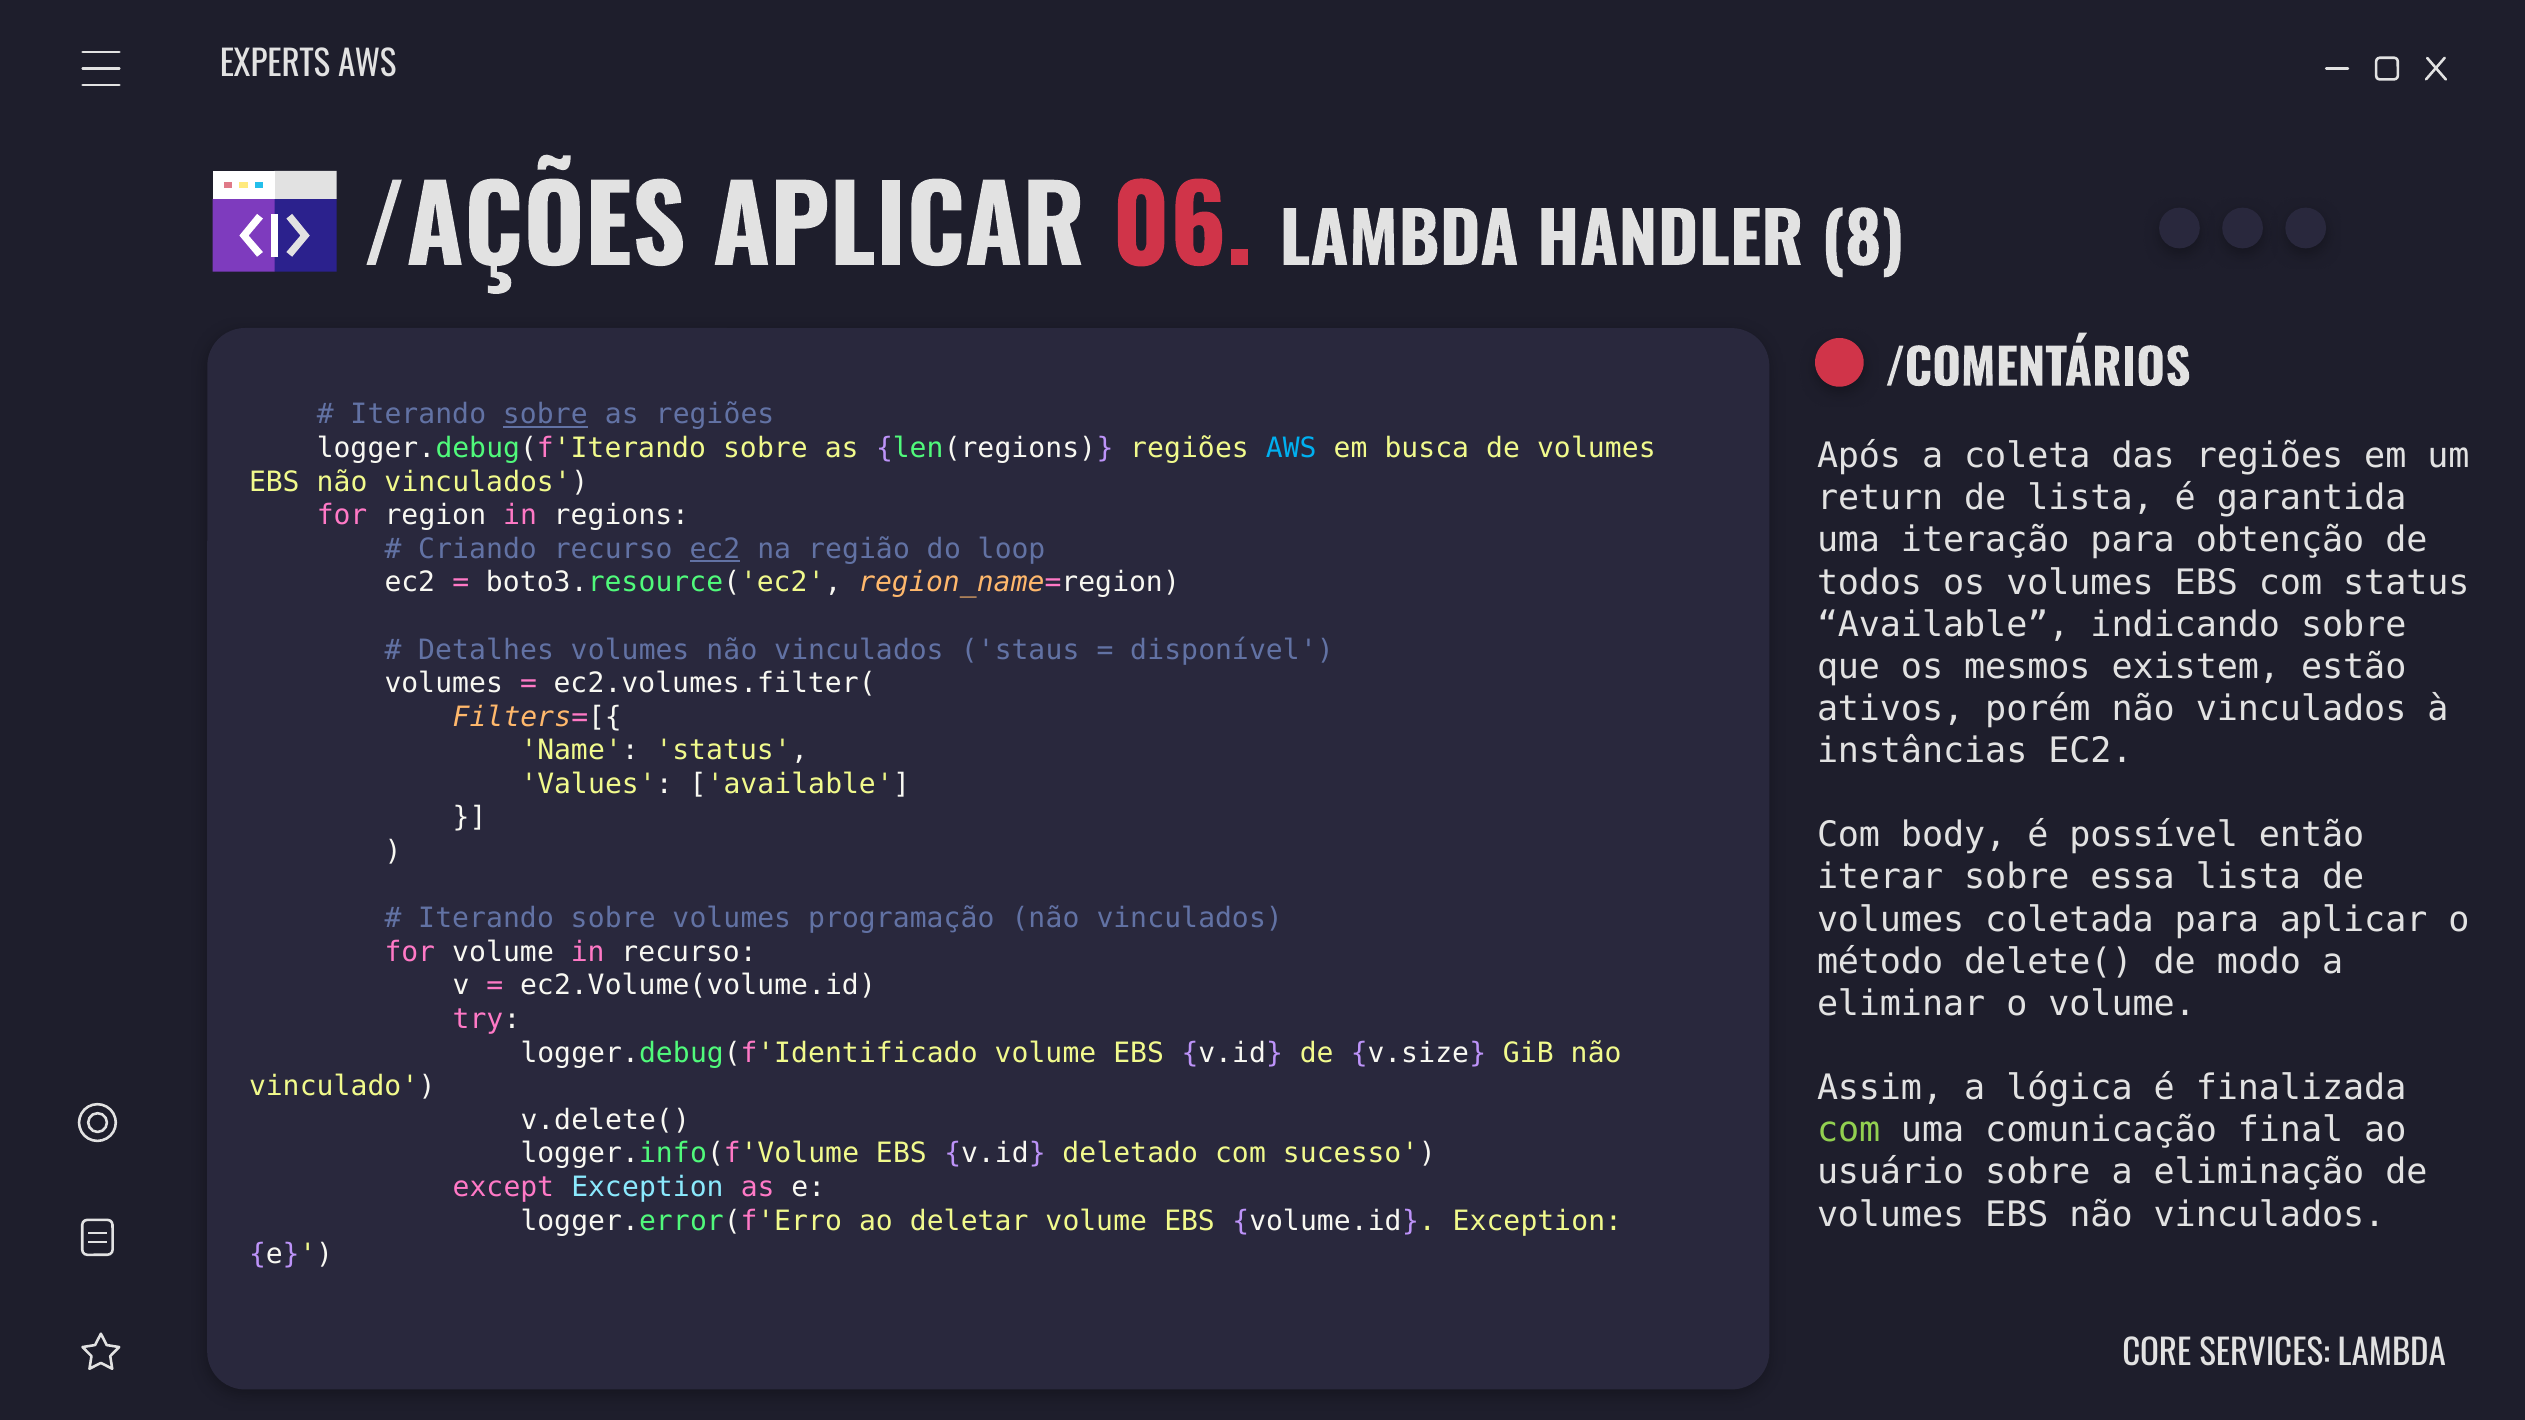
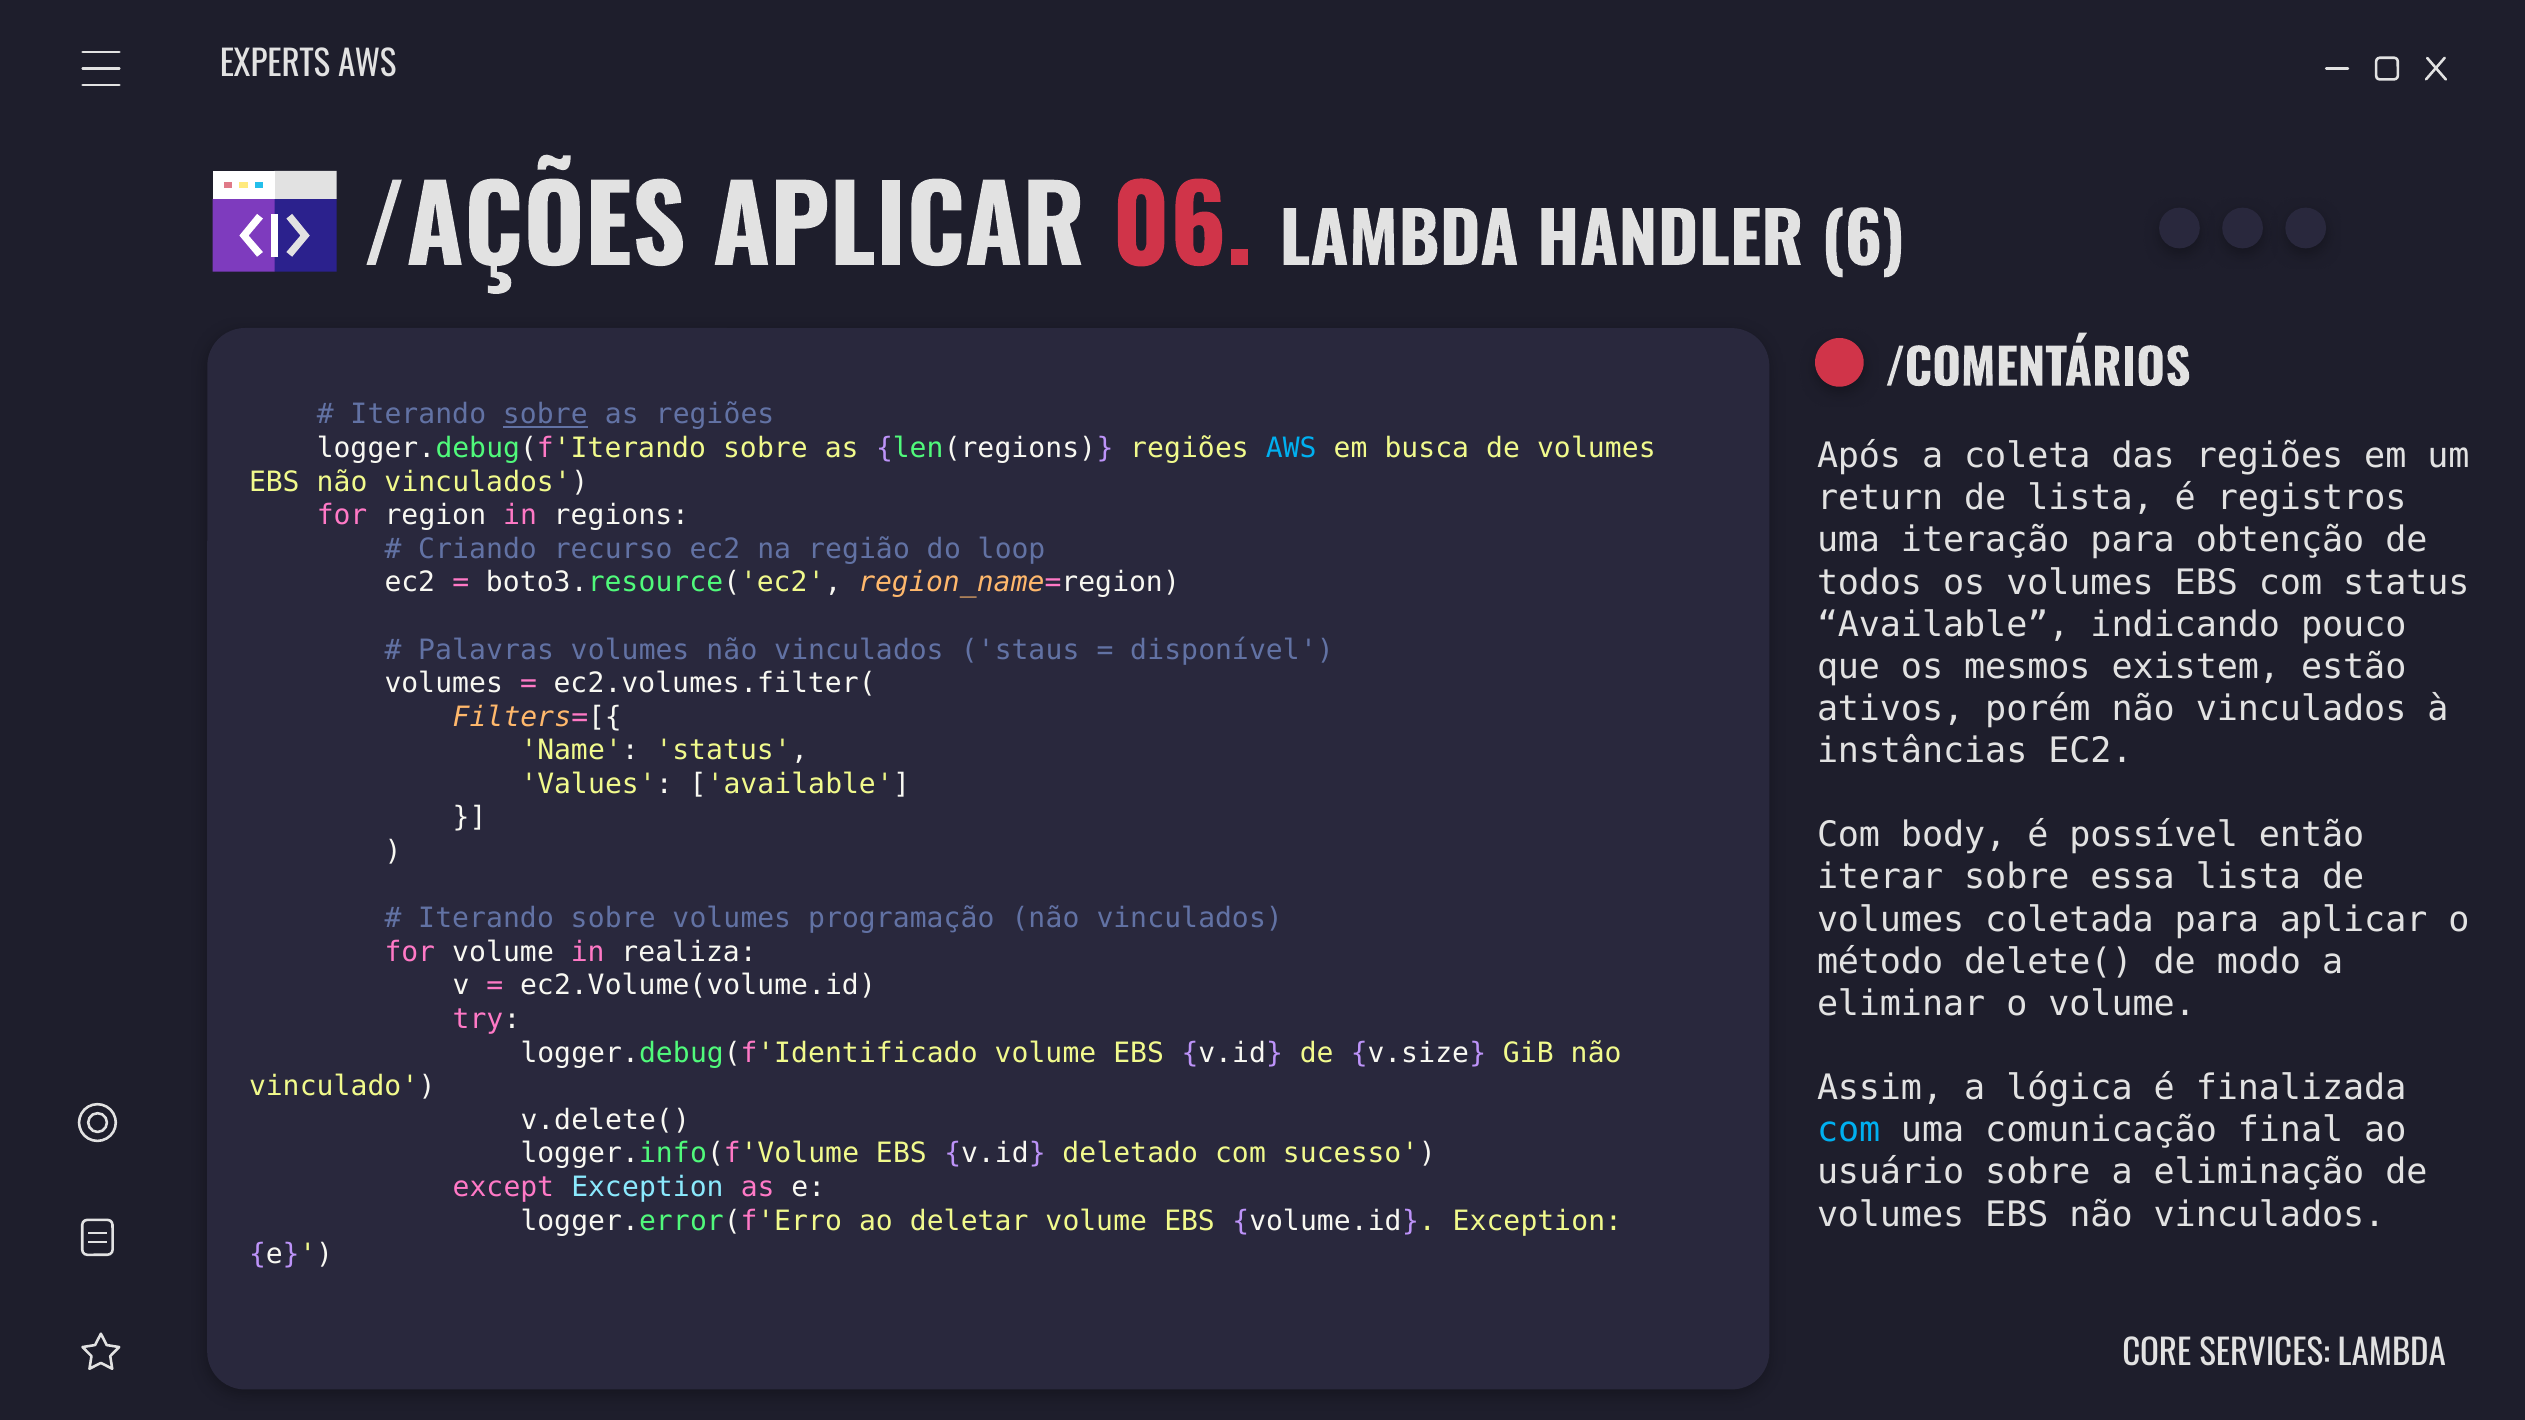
8: 8 -> 6
garantida: garantida -> registros
ec2 at (715, 549) underline: present -> none
indicando sobre: sobre -> pouco
Detalhes: Detalhes -> Palavras
in recurso: recurso -> realiza
com at (1849, 1131) colour: light green -> light blue
